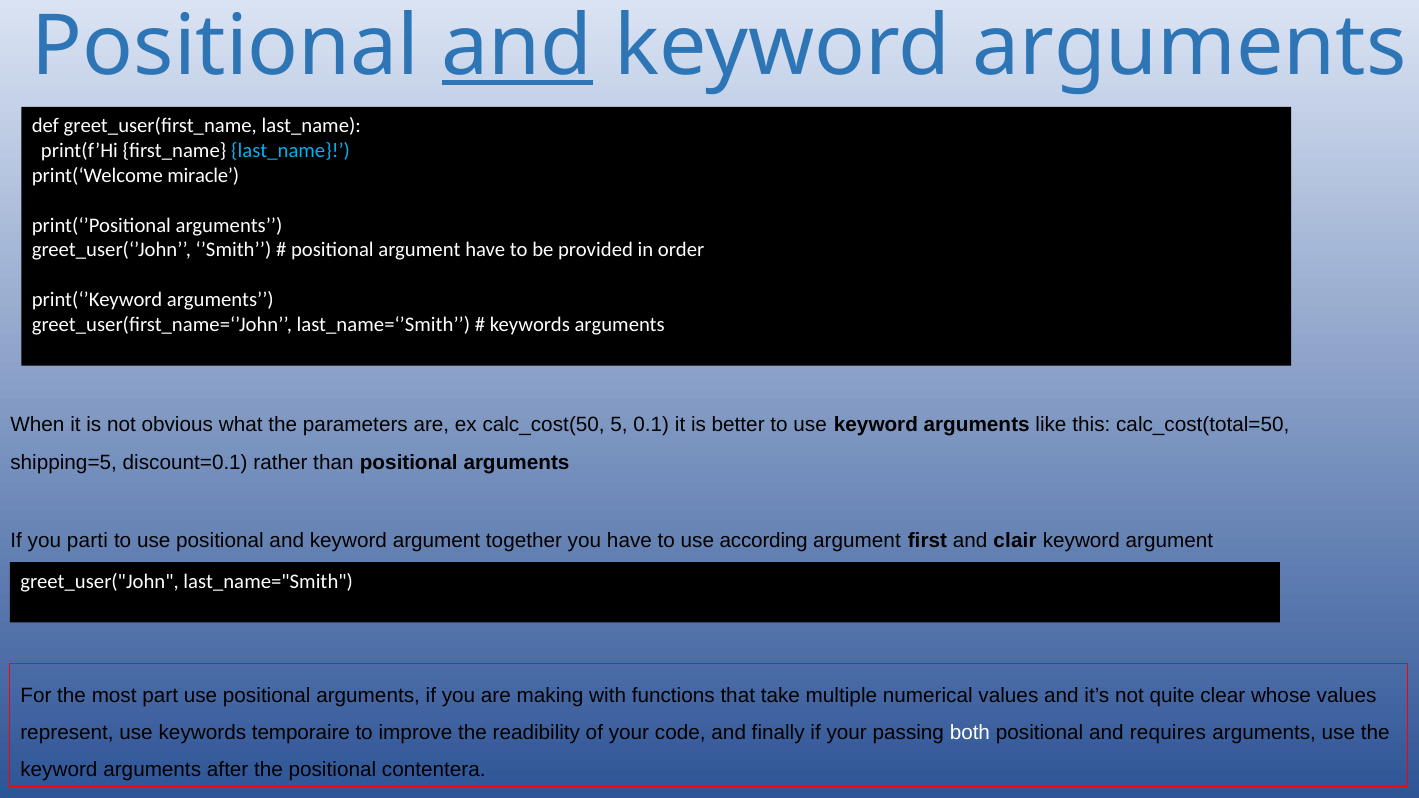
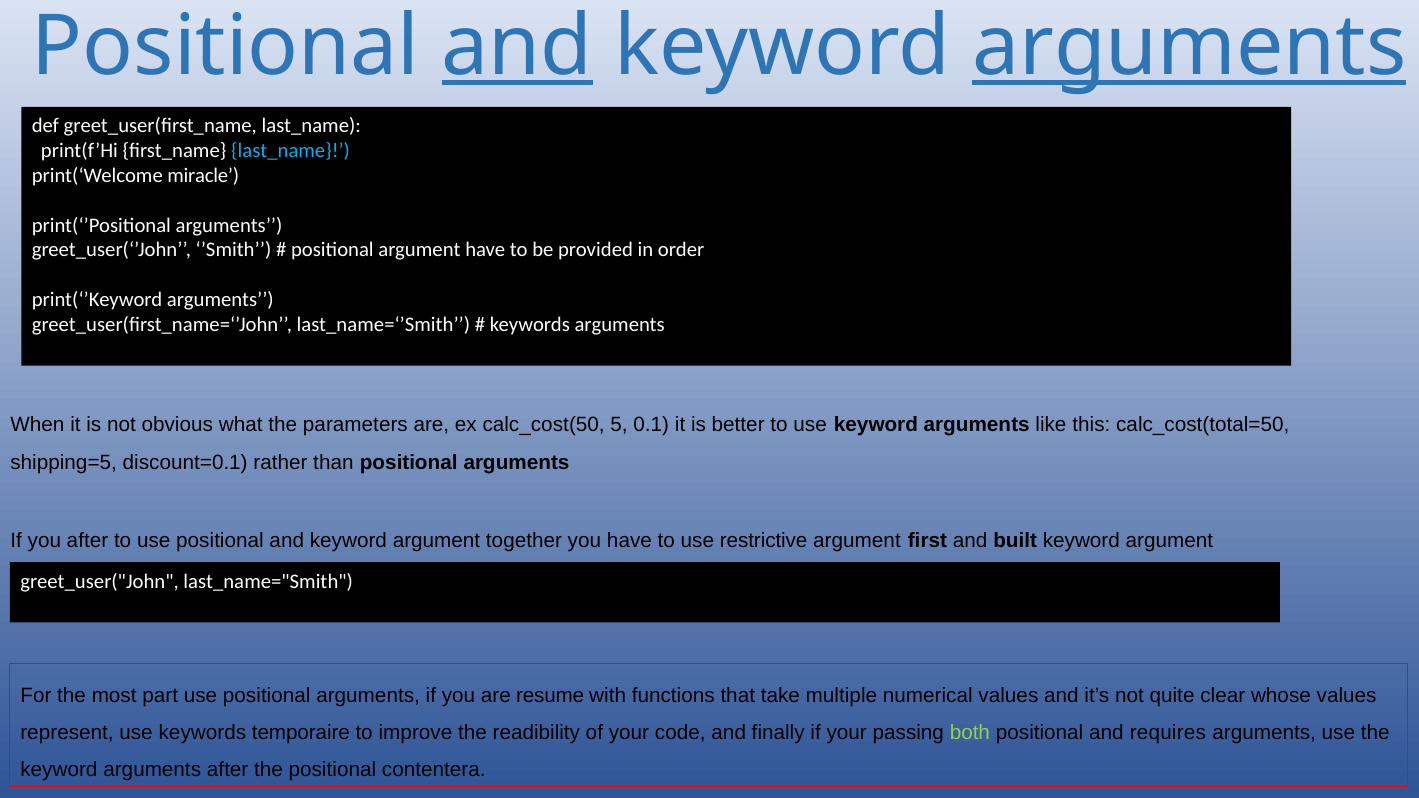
arguments at (1189, 46) underline: none -> present
you parti: parti -> after
according: according -> restrictive
clair: clair -> built
making: making -> resume
both colour: white -> light green
